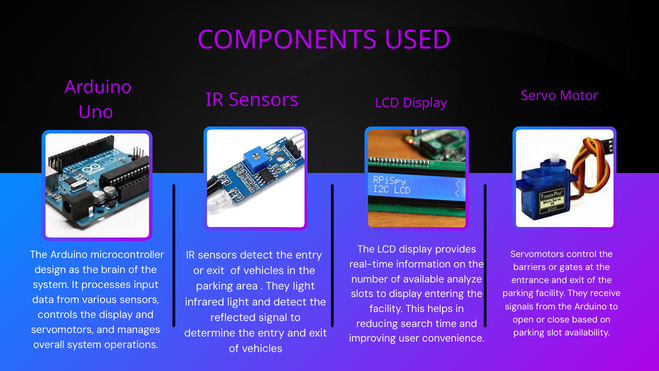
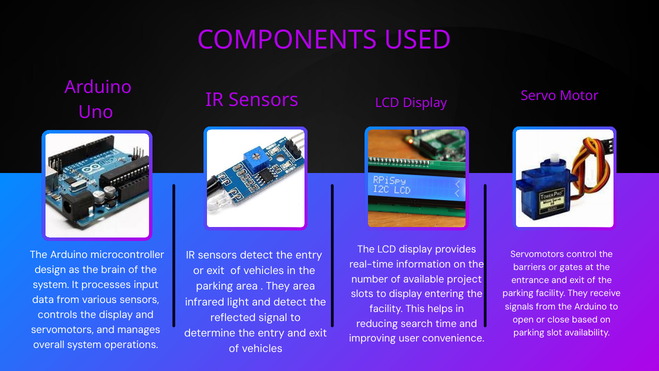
analyze: analyze -> project
They light: light -> area
